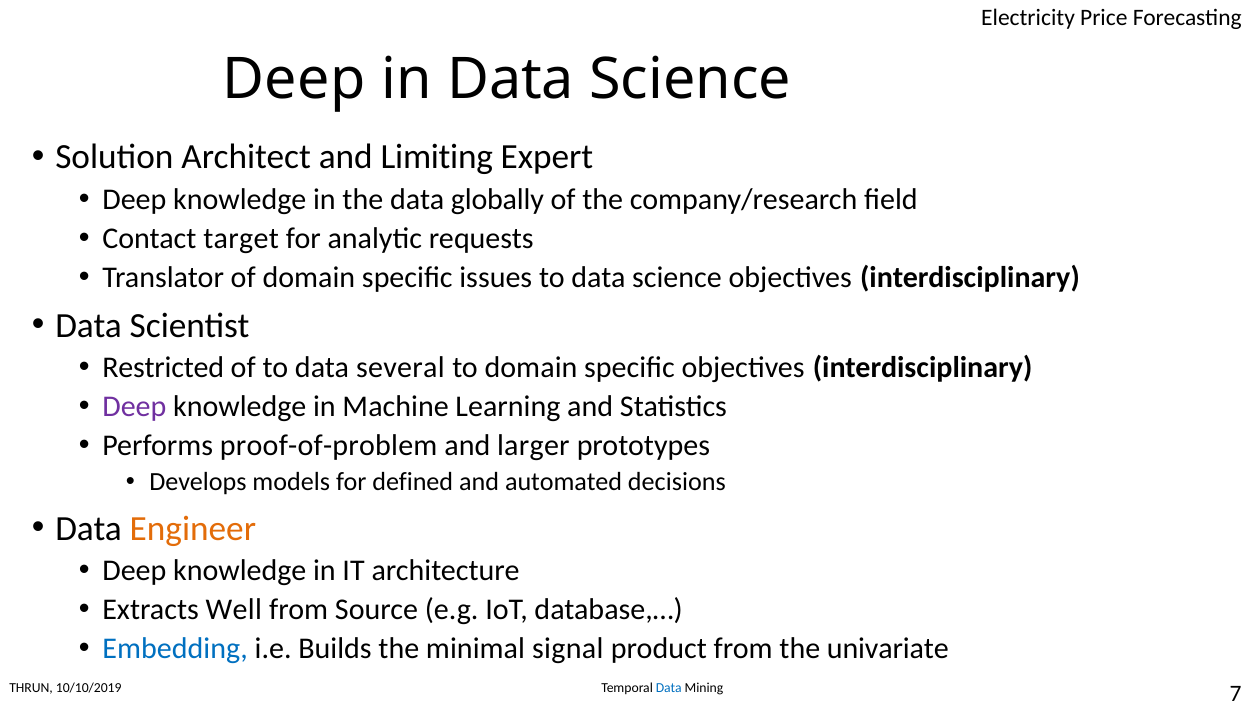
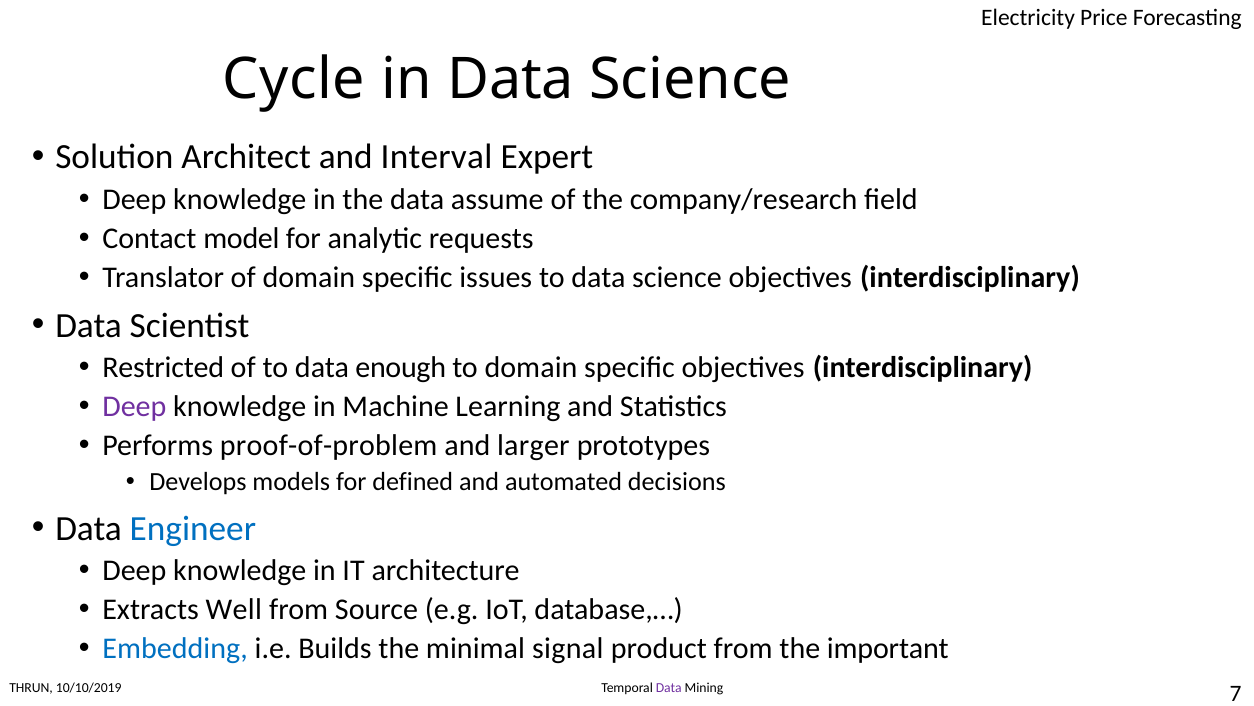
Deep at (294, 80): Deep -> Cycle
Limiting: Limiting -> Interval
globally: globally -> assume
target: target -> model
several: several -> enough
Engineer colour: orange -> blue
univariate: univariate -> important
Data at (669, 688) colour: blue -> purple
